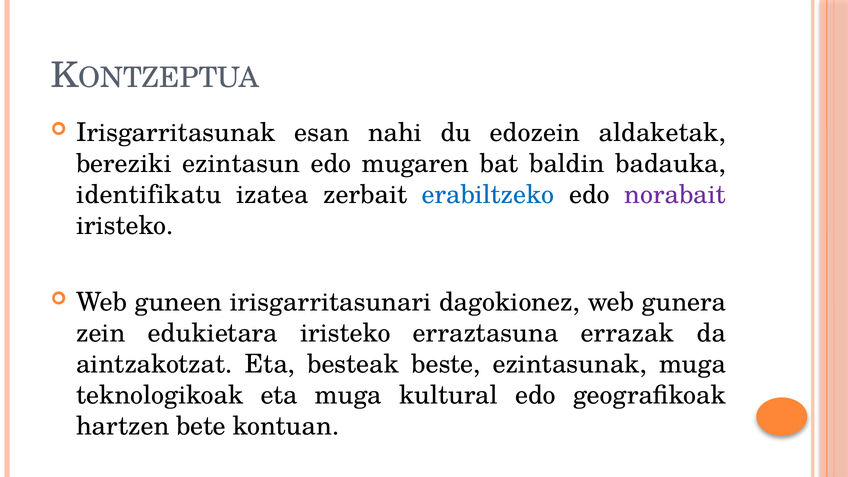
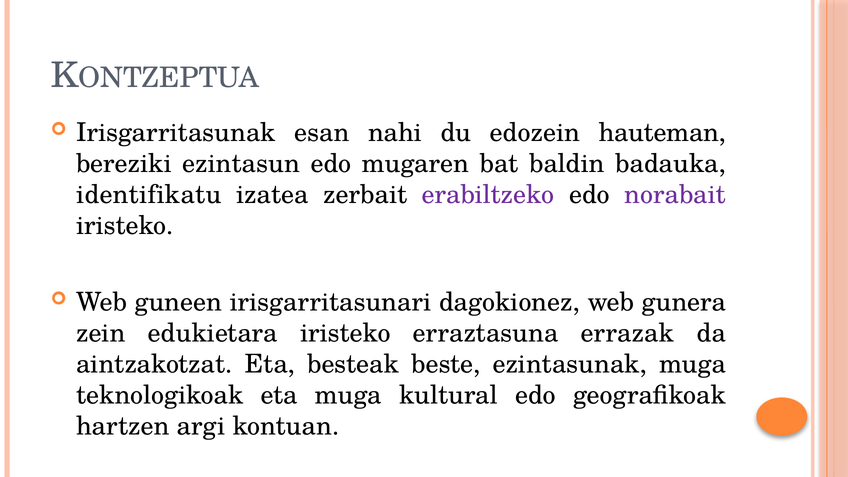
aldaketak: aldaketak -> hauteman
erabiltzeko colour: blue -> purple
bete: bete -> argi
